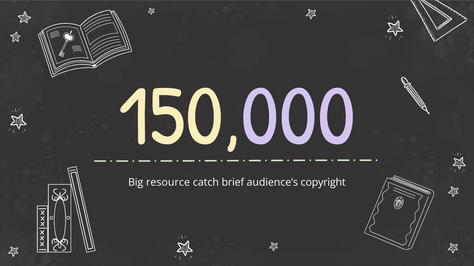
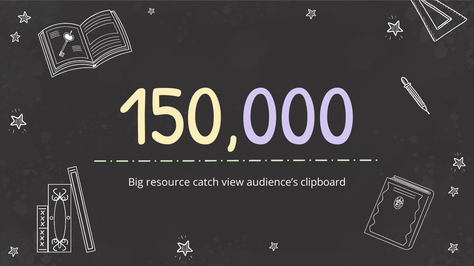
brief: brief -> view
copyright: copyright -> clipboard
